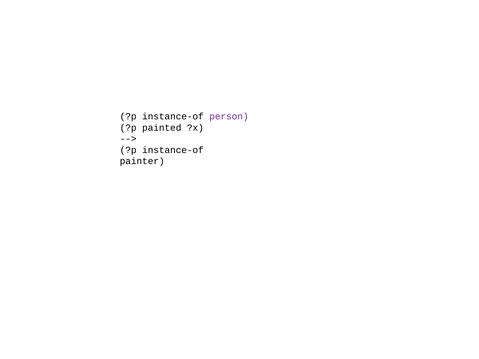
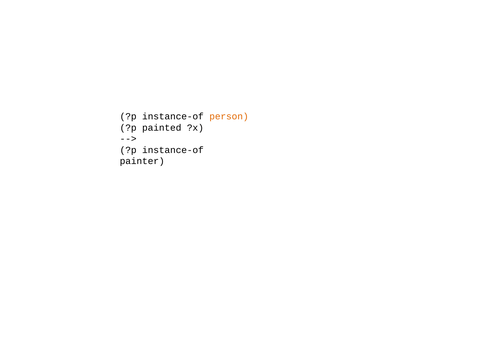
person colour: purple -> orange
